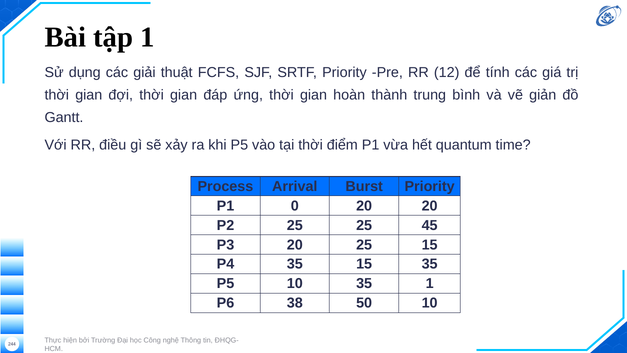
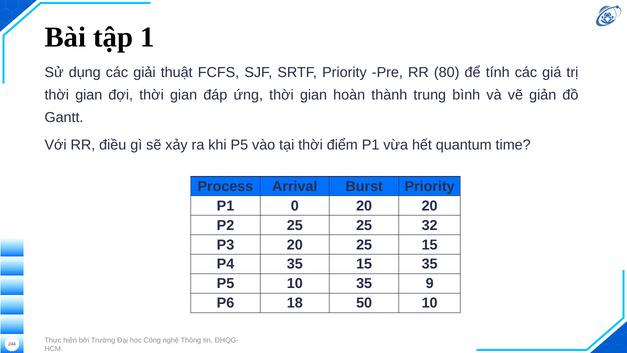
12: 12 -> 80
45: 45 -> 32
35 1: 1 -> 9
38: 38 -> 18
